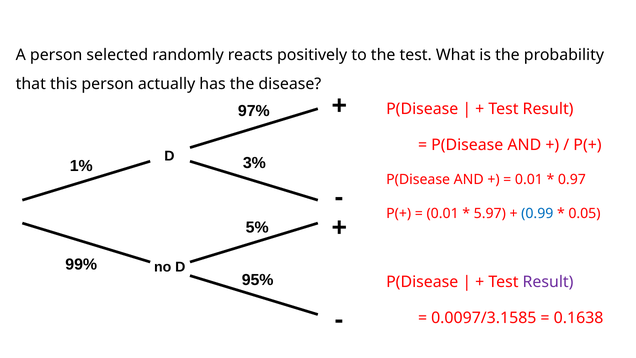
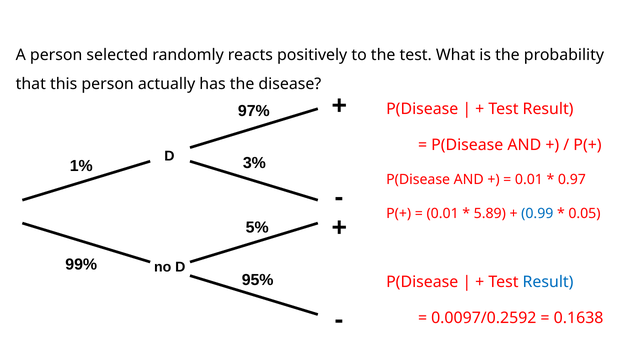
5.97: 5.97 -> 5.89
Result at (548, 282) colour: purple -> blue
0.0097/3.1585: 0.0097/3.1585 -> 0.0097/0.2592
